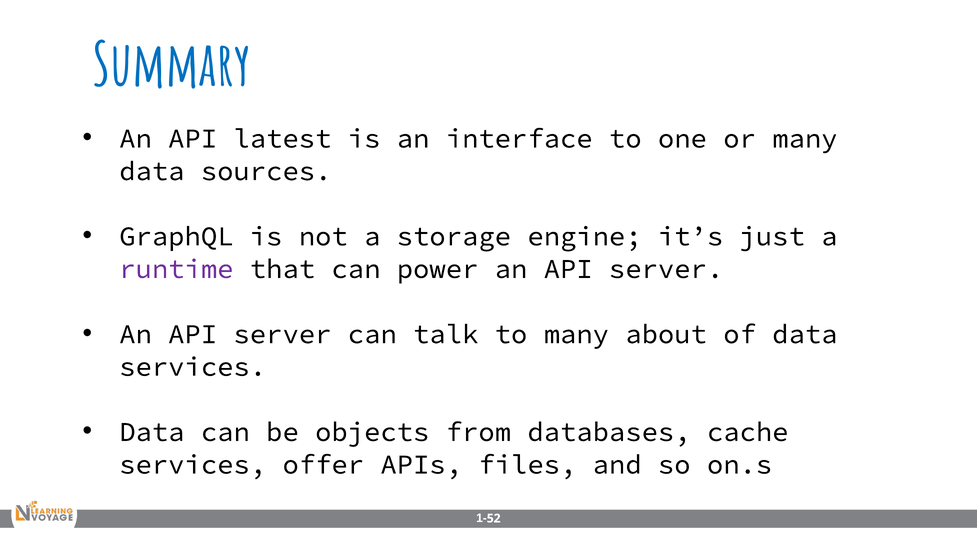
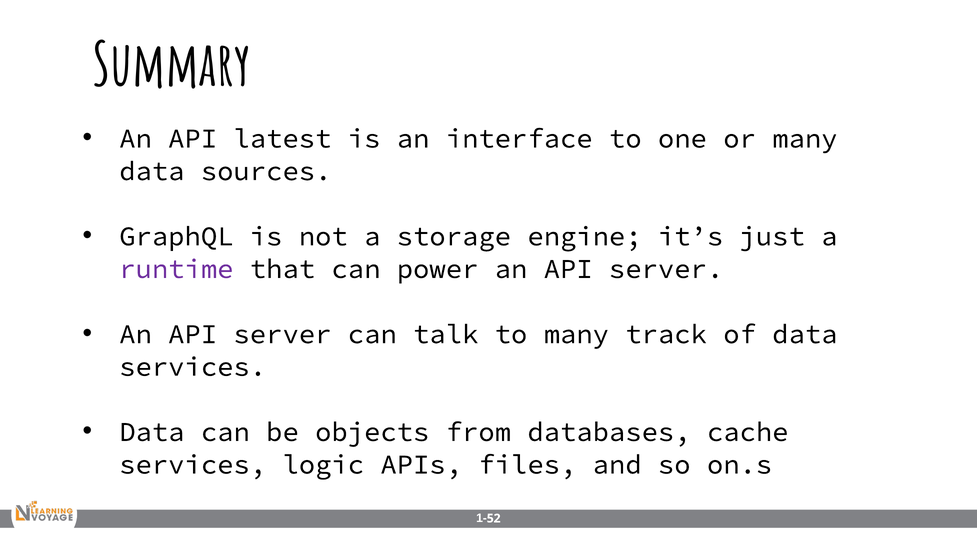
Summary colour: blue -> black
about: about -> track
offer: offer -> logic
